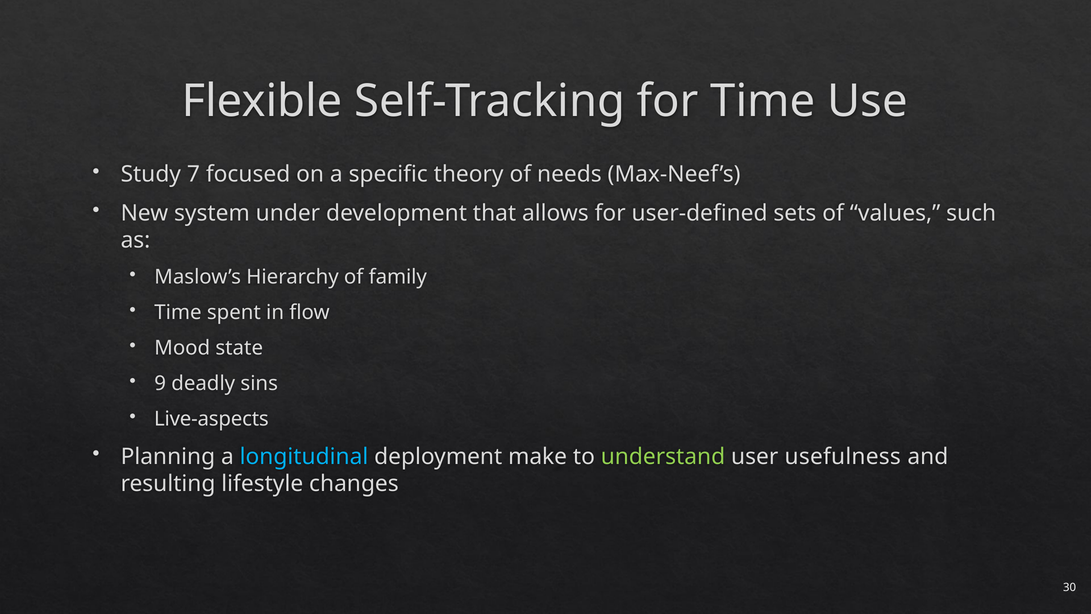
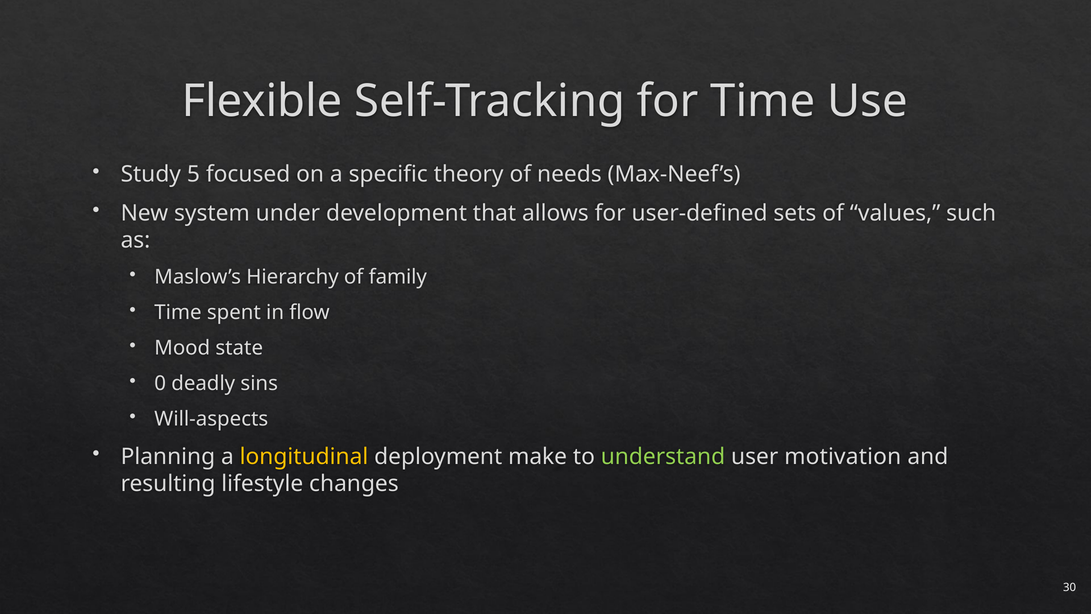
7: 7 -> 5
9: 9 -> 0
Live-aspects: Live-aspects -> Will-aspects
longitudinal colour: light blue -> yellow
usefulness: usefulness -> motivation
